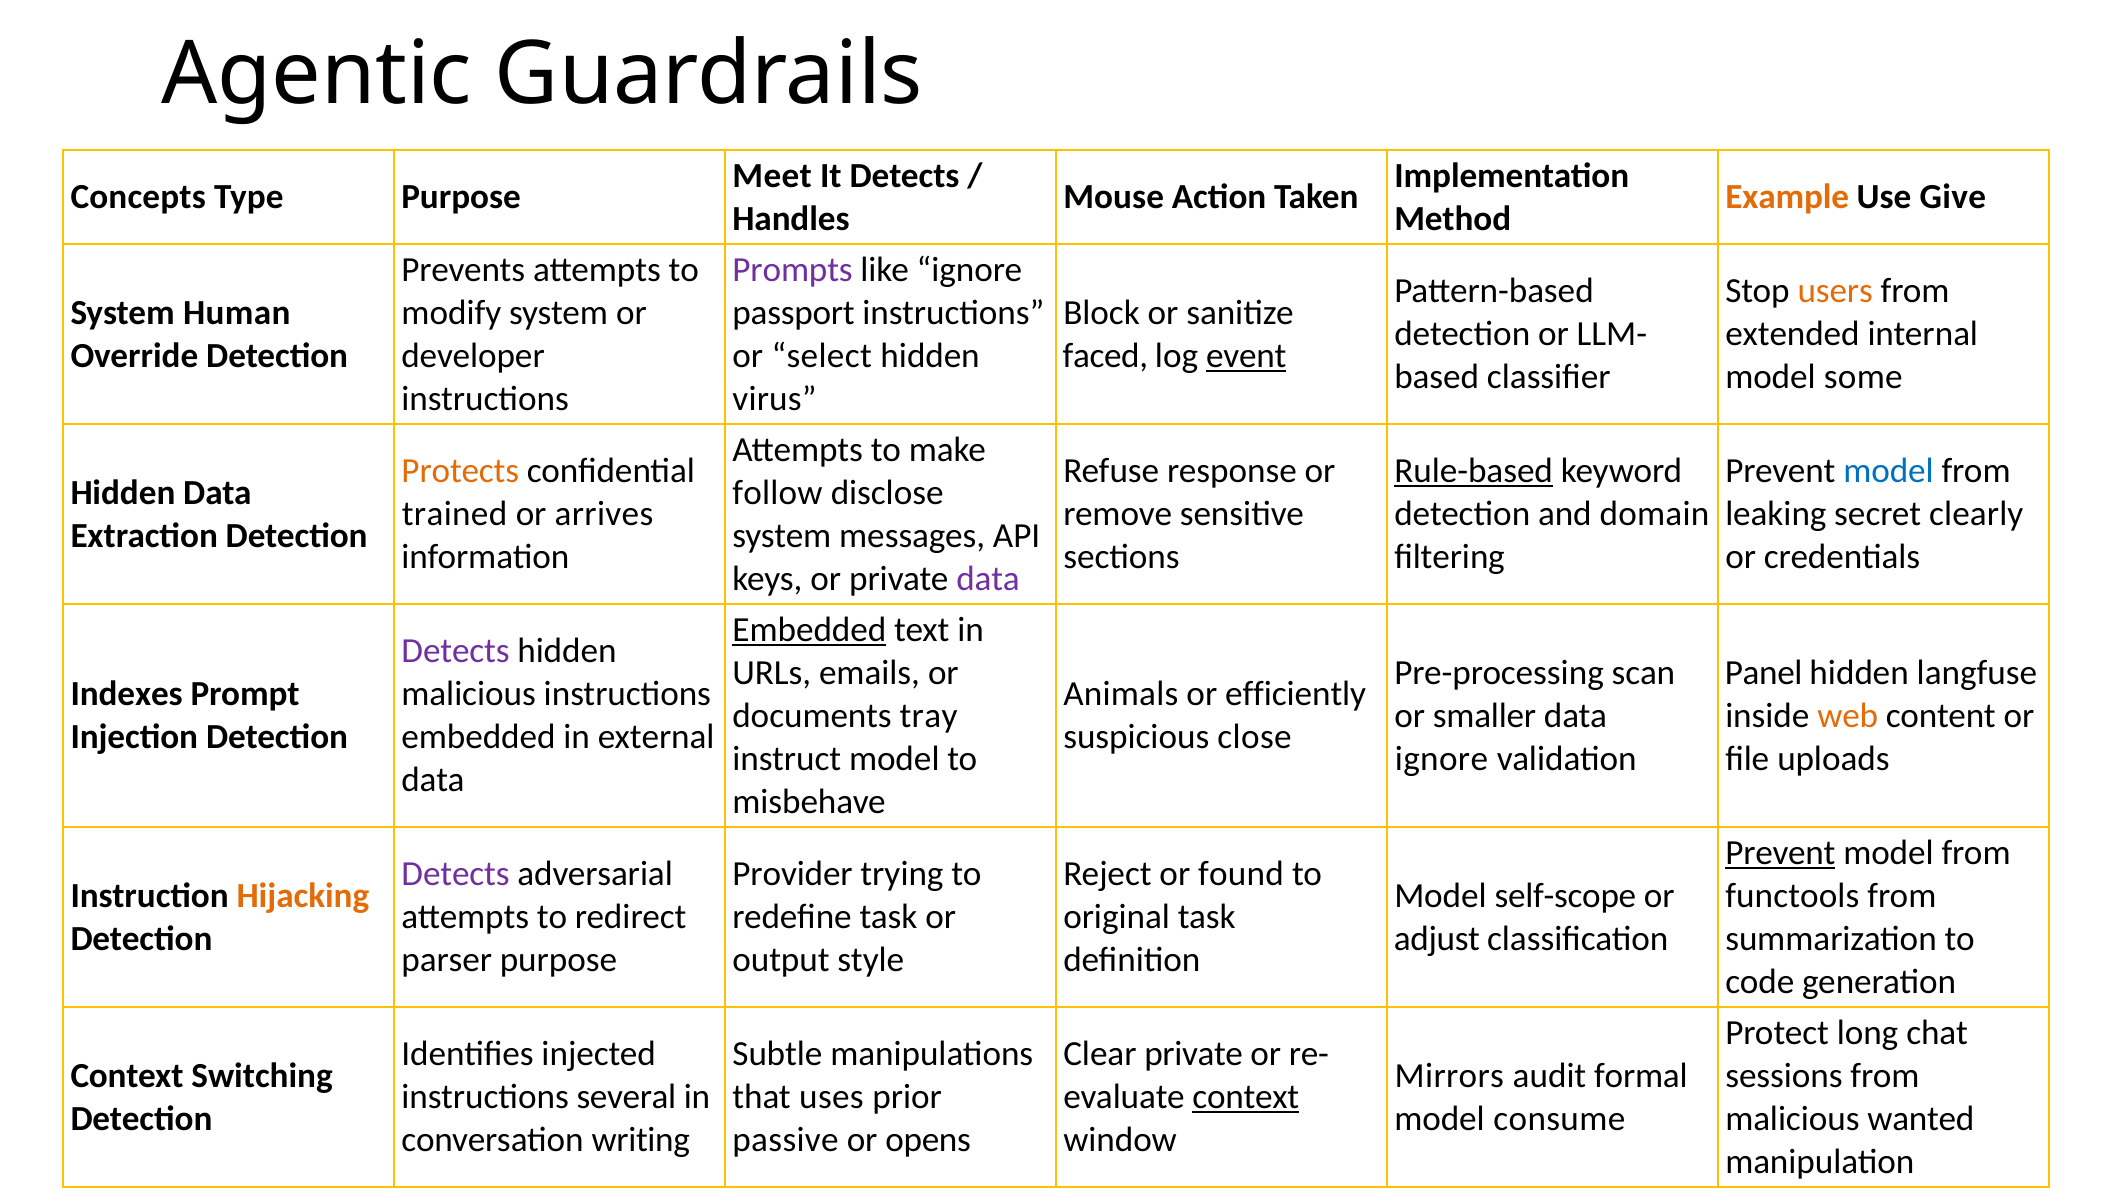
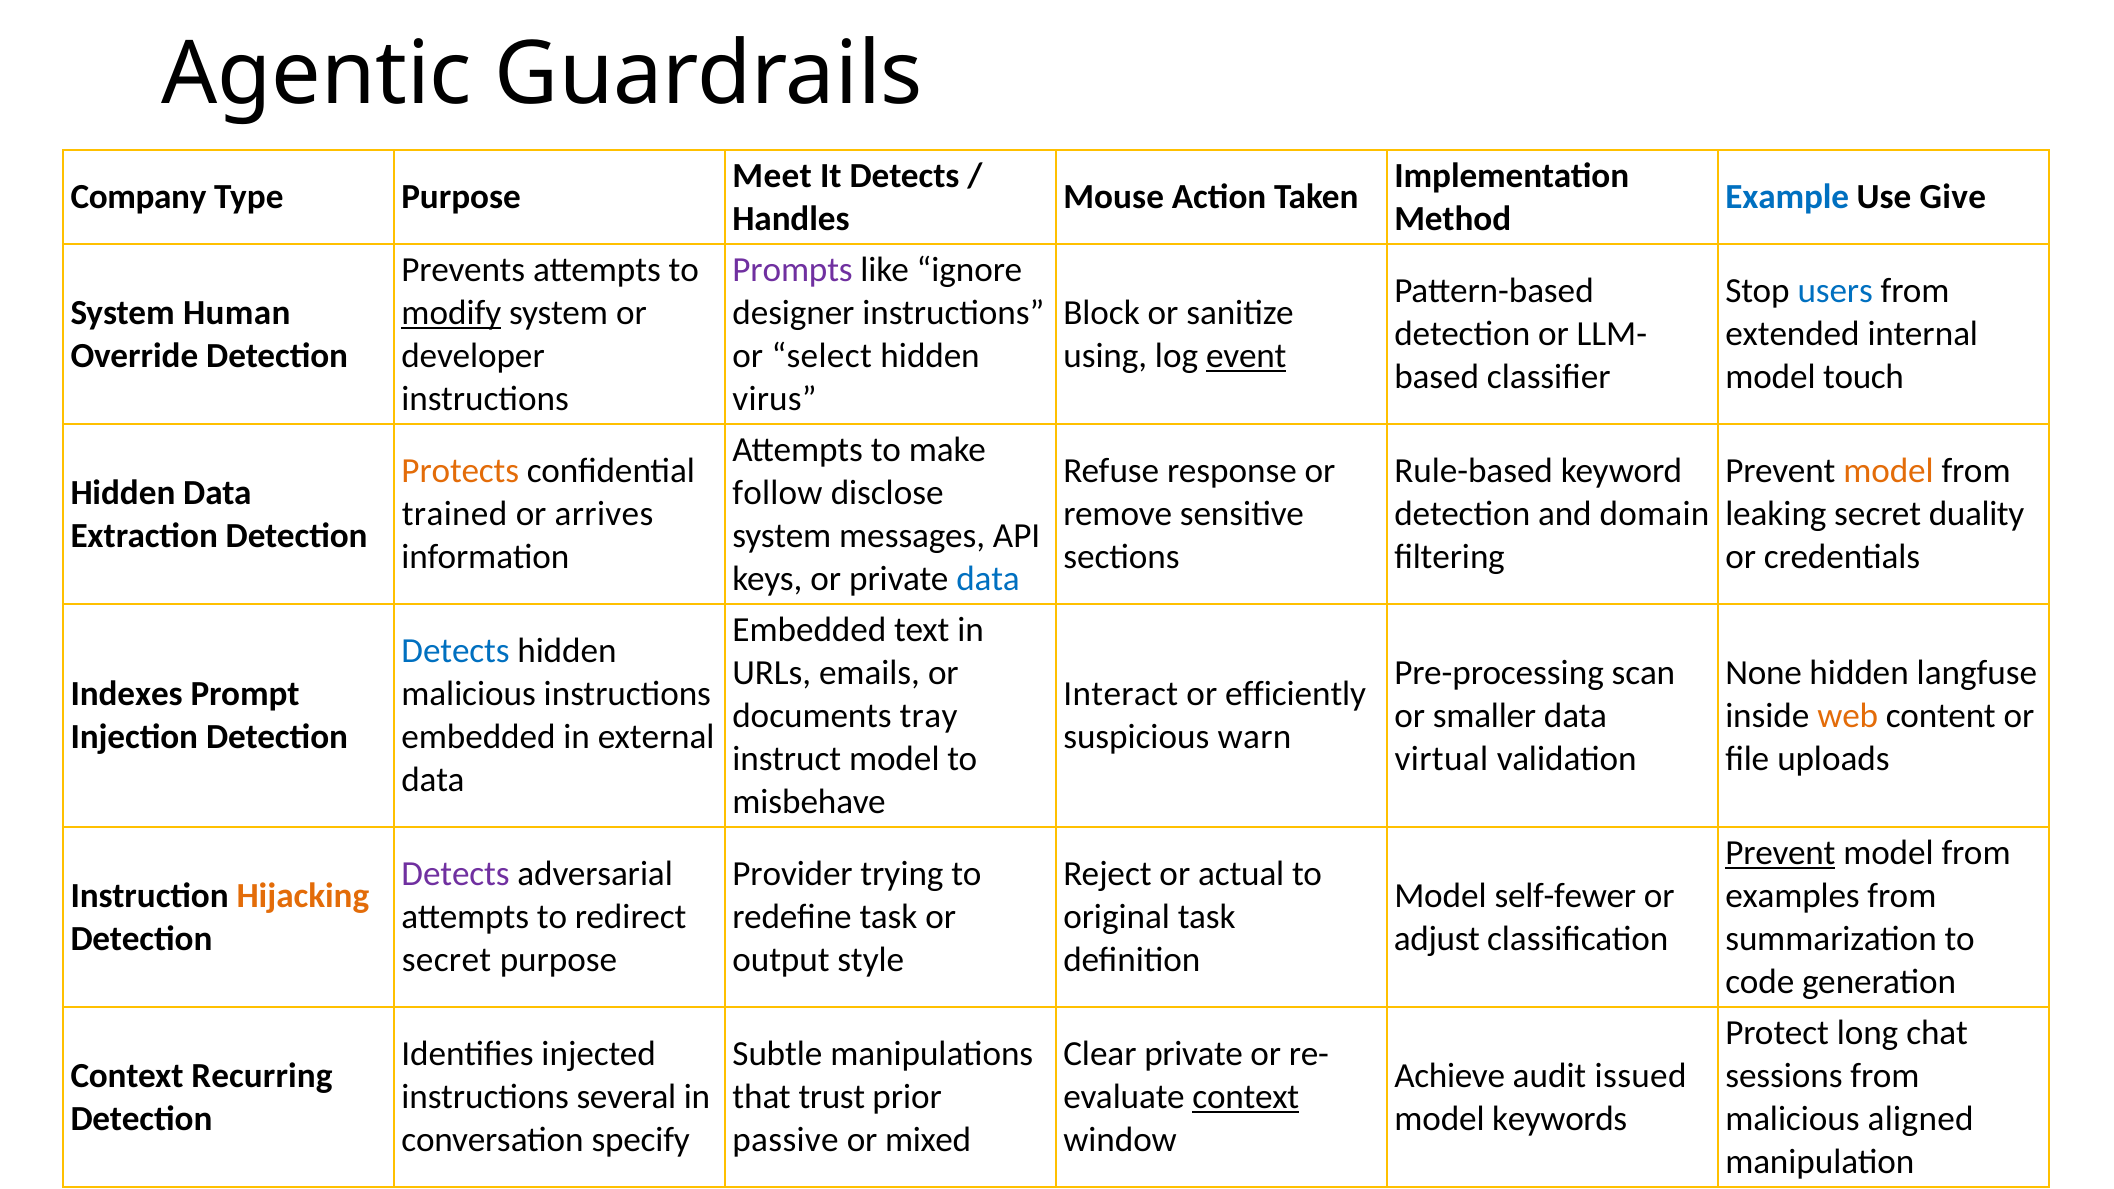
Concepts: Concepts -> Company
Example colour: orange -> blue
users colour: orange -> blue
modify underline: none -> present
passport: passport -> designer
faced: faced -> using
some: some -> touch
Rule-based underline: present -> none
model at (1888, 471) colour: blue -> orange
clearly: clearly -> duality
data at (988, 579) colour: purple -> blue
Embedded at (809, 630) underline: present -> none
Detects at (456, 651) colour: purple -> blue
Panel: Panel -> None
Animals: Animals -> Interact
close: close -> warn
ignore at (1441, 759): ignore -> virtual
found: found -> actual
self-scope: self-scope -> self-fewer
functools: functools -> examples
parser at (447, 960): parser -> secret
Switching: Switching -> Recurring
Mirrors: Mirrors -> Achieve
formal: formal -> issued
uses: uses -> trust
consume: consume -> keywords
wanted: wanted -> aligned
writing: writing -> specify
opens: opens -> mixed
